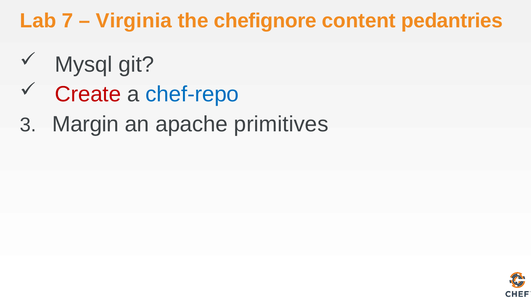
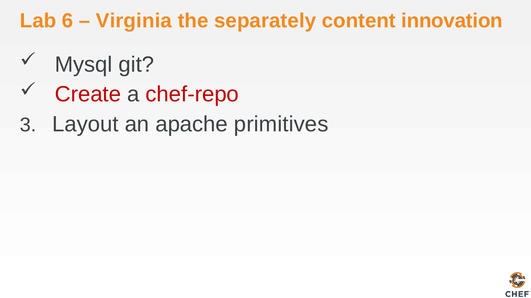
7: 7 -> 6
chefignore: chefignore -> separately
pedantries: pedantries -> innovation
chef-repo colour: blue -> red
Margin: Margin -> Layout
